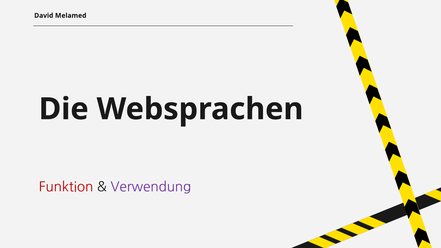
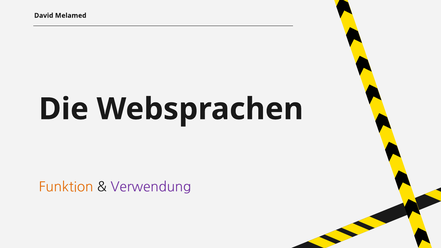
Funktion colour: red -> orange
